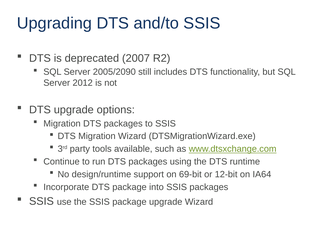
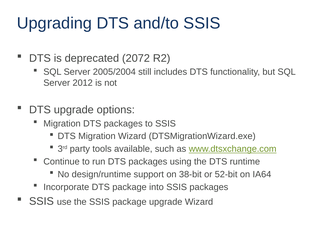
2007: 2007 -> 2072
2005/2090: 2005/2090 -> 2005/2004
69-bit: 69-bit -> 38-bit
12-bit: 12-bit -> 52-bit
